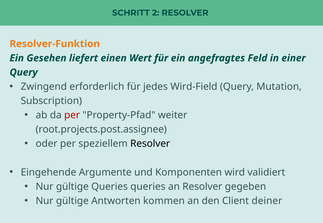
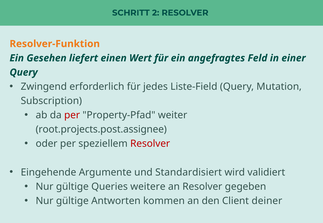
Wird-Field: Wird-Field -> Liste-Field
Resolver at (150, 144) colour: black -> red
Komponenten: Komponenten -> Standardisiert
Queries queries: queries -> weitere
